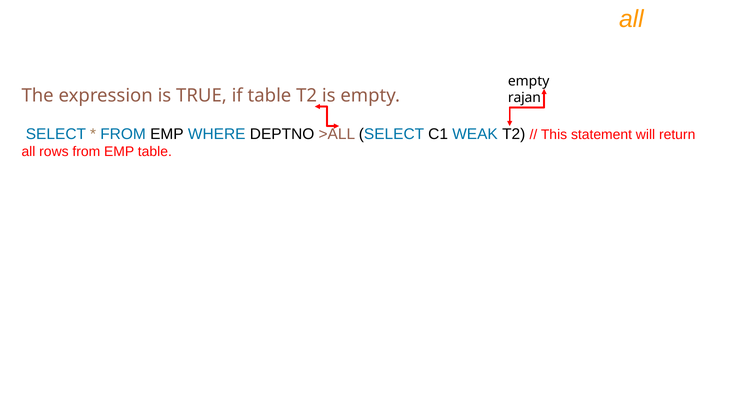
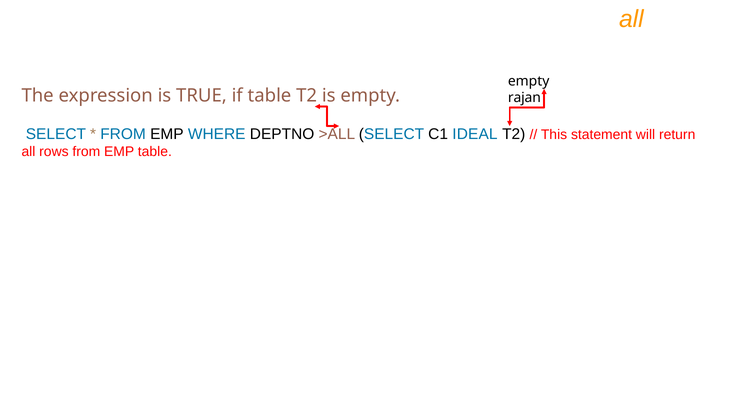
WEAK: WEAK -> IDEAL
